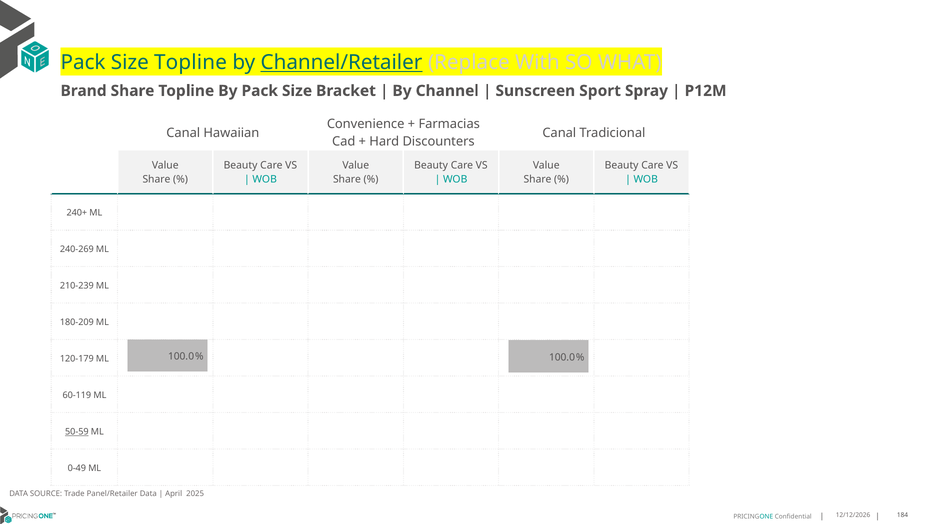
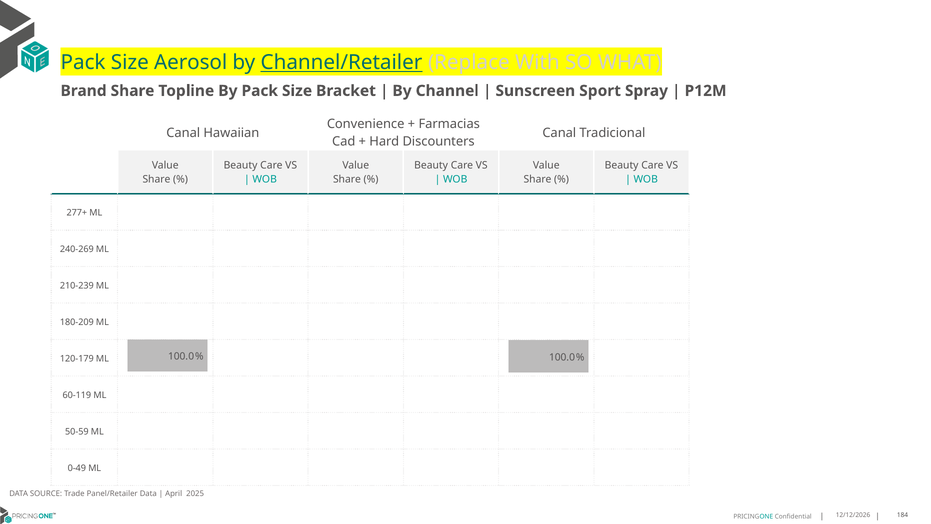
Size Topline: Topline -> Aerosol
240+: 240+ -> 277+
50-59 underline: present -> none
